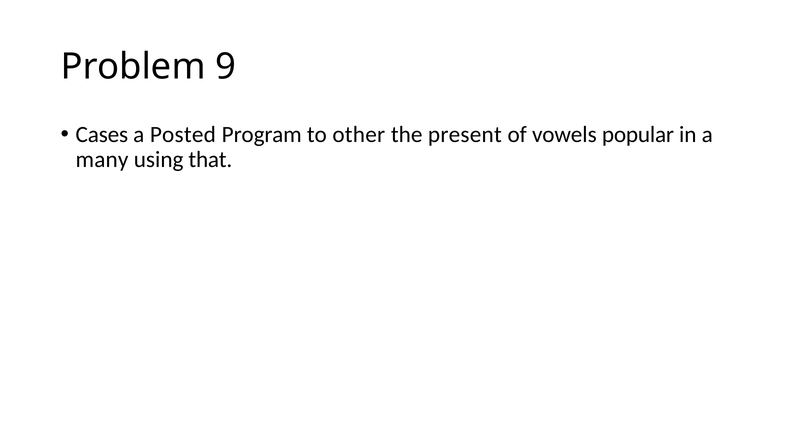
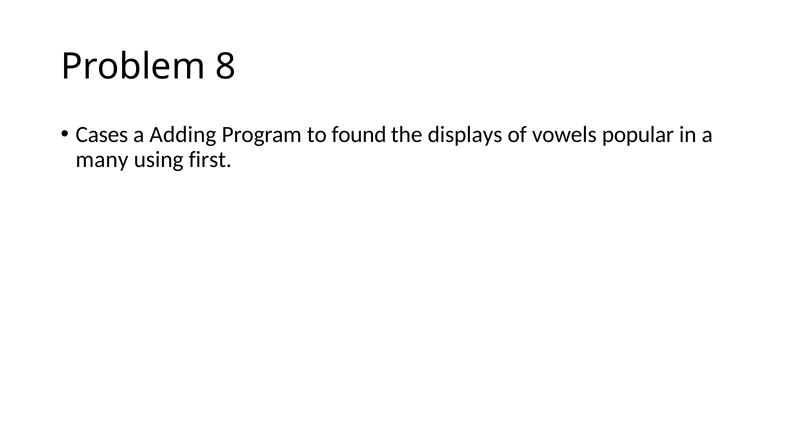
9: 9 -> 8
Posted: Posted -> Adding
other: other -> found
present: present -> displays
that: that -> first
